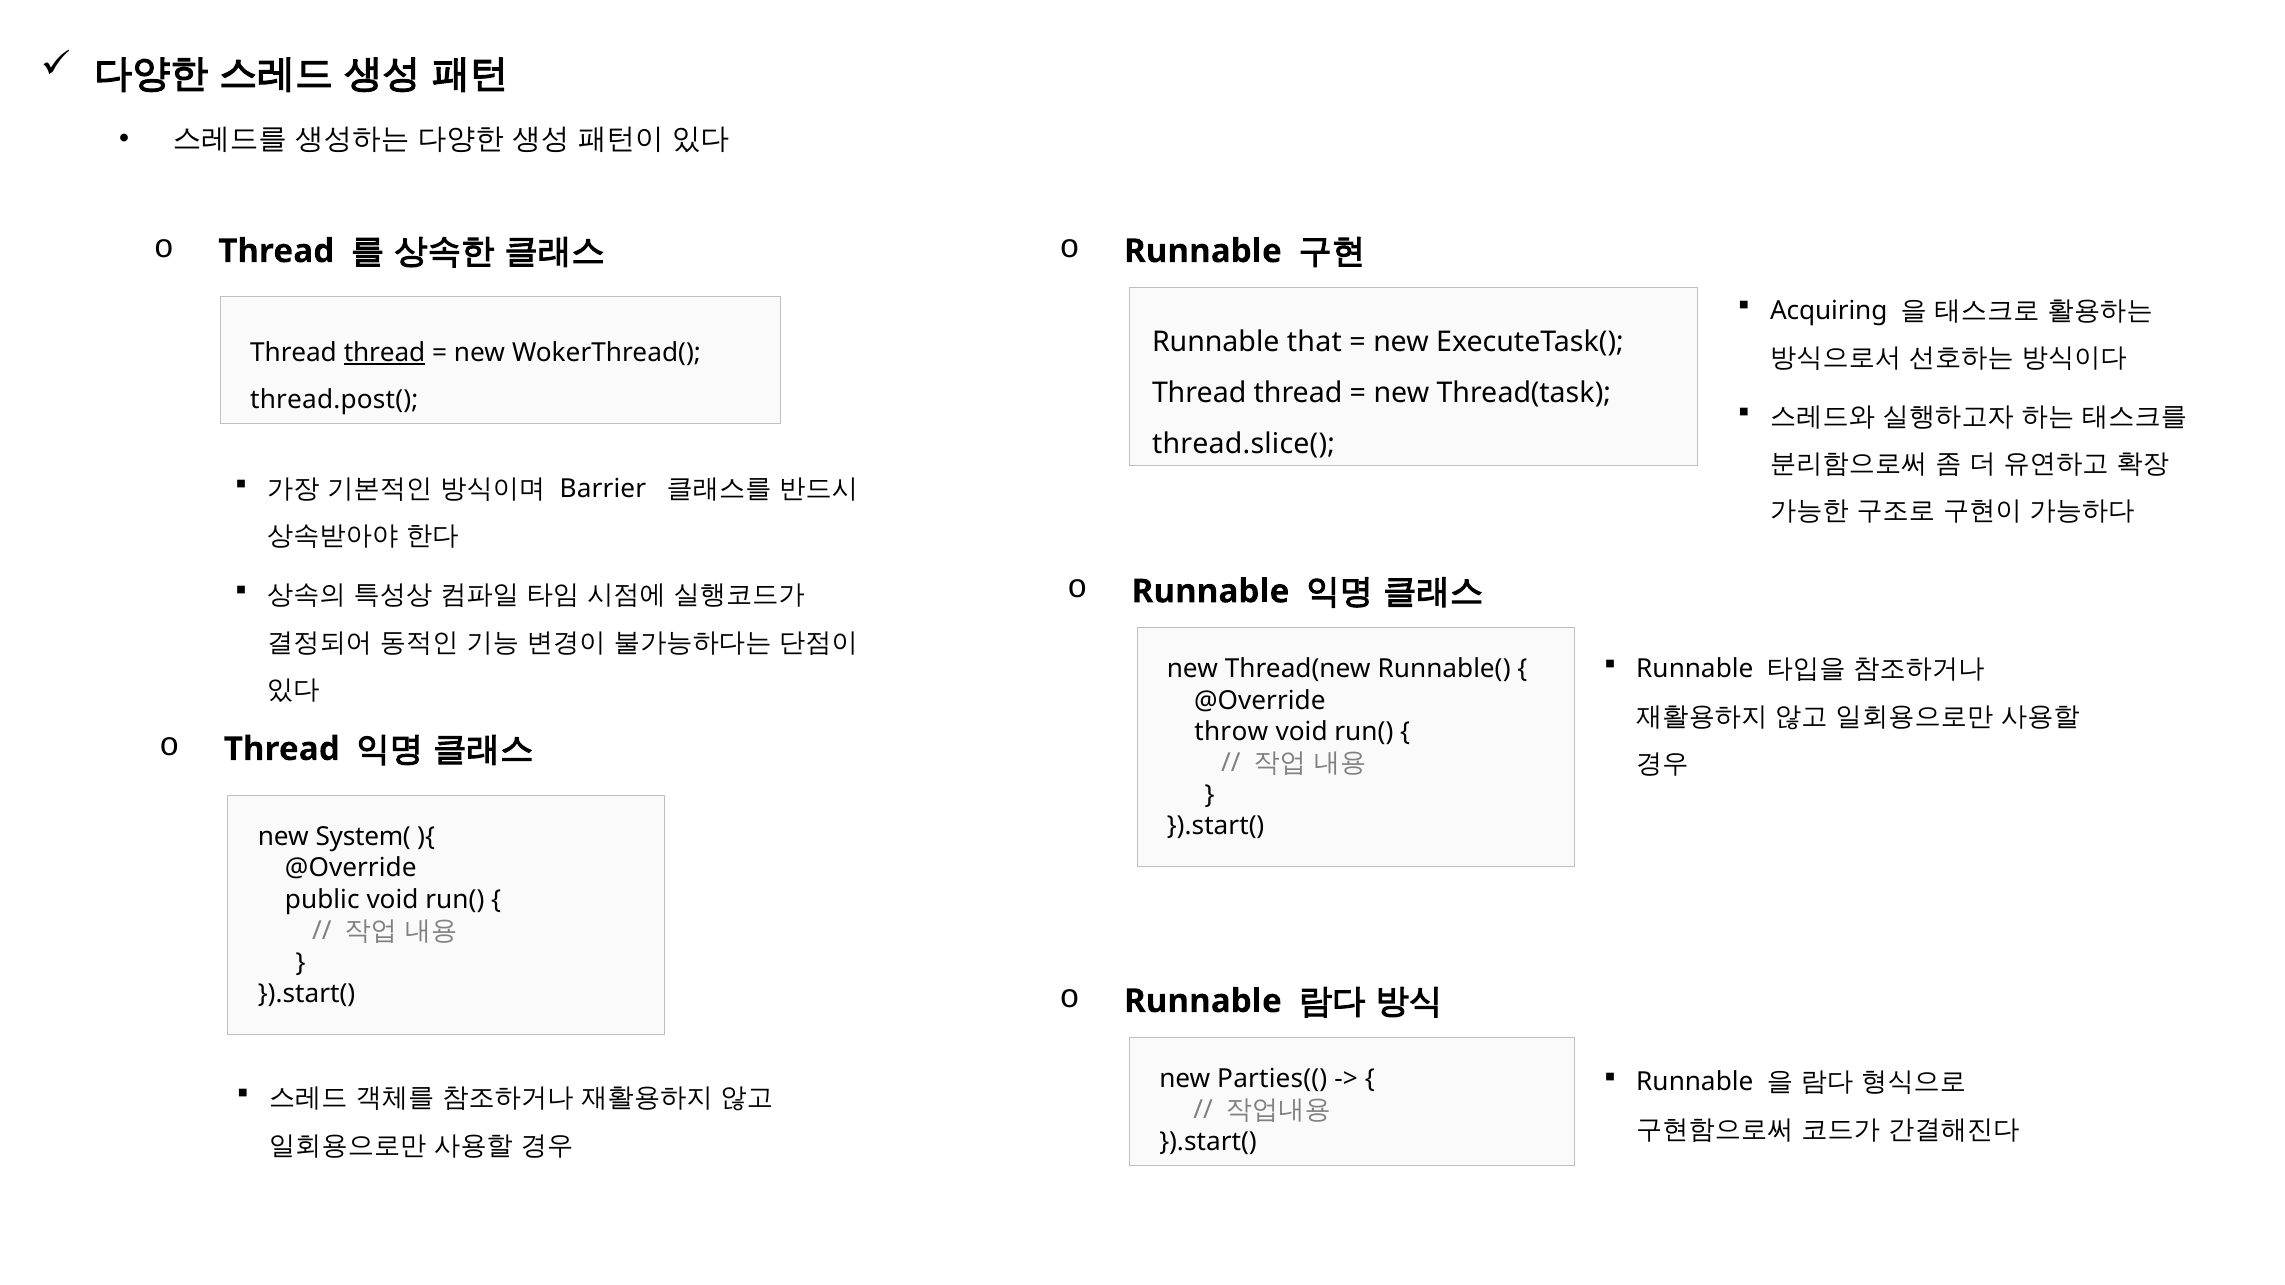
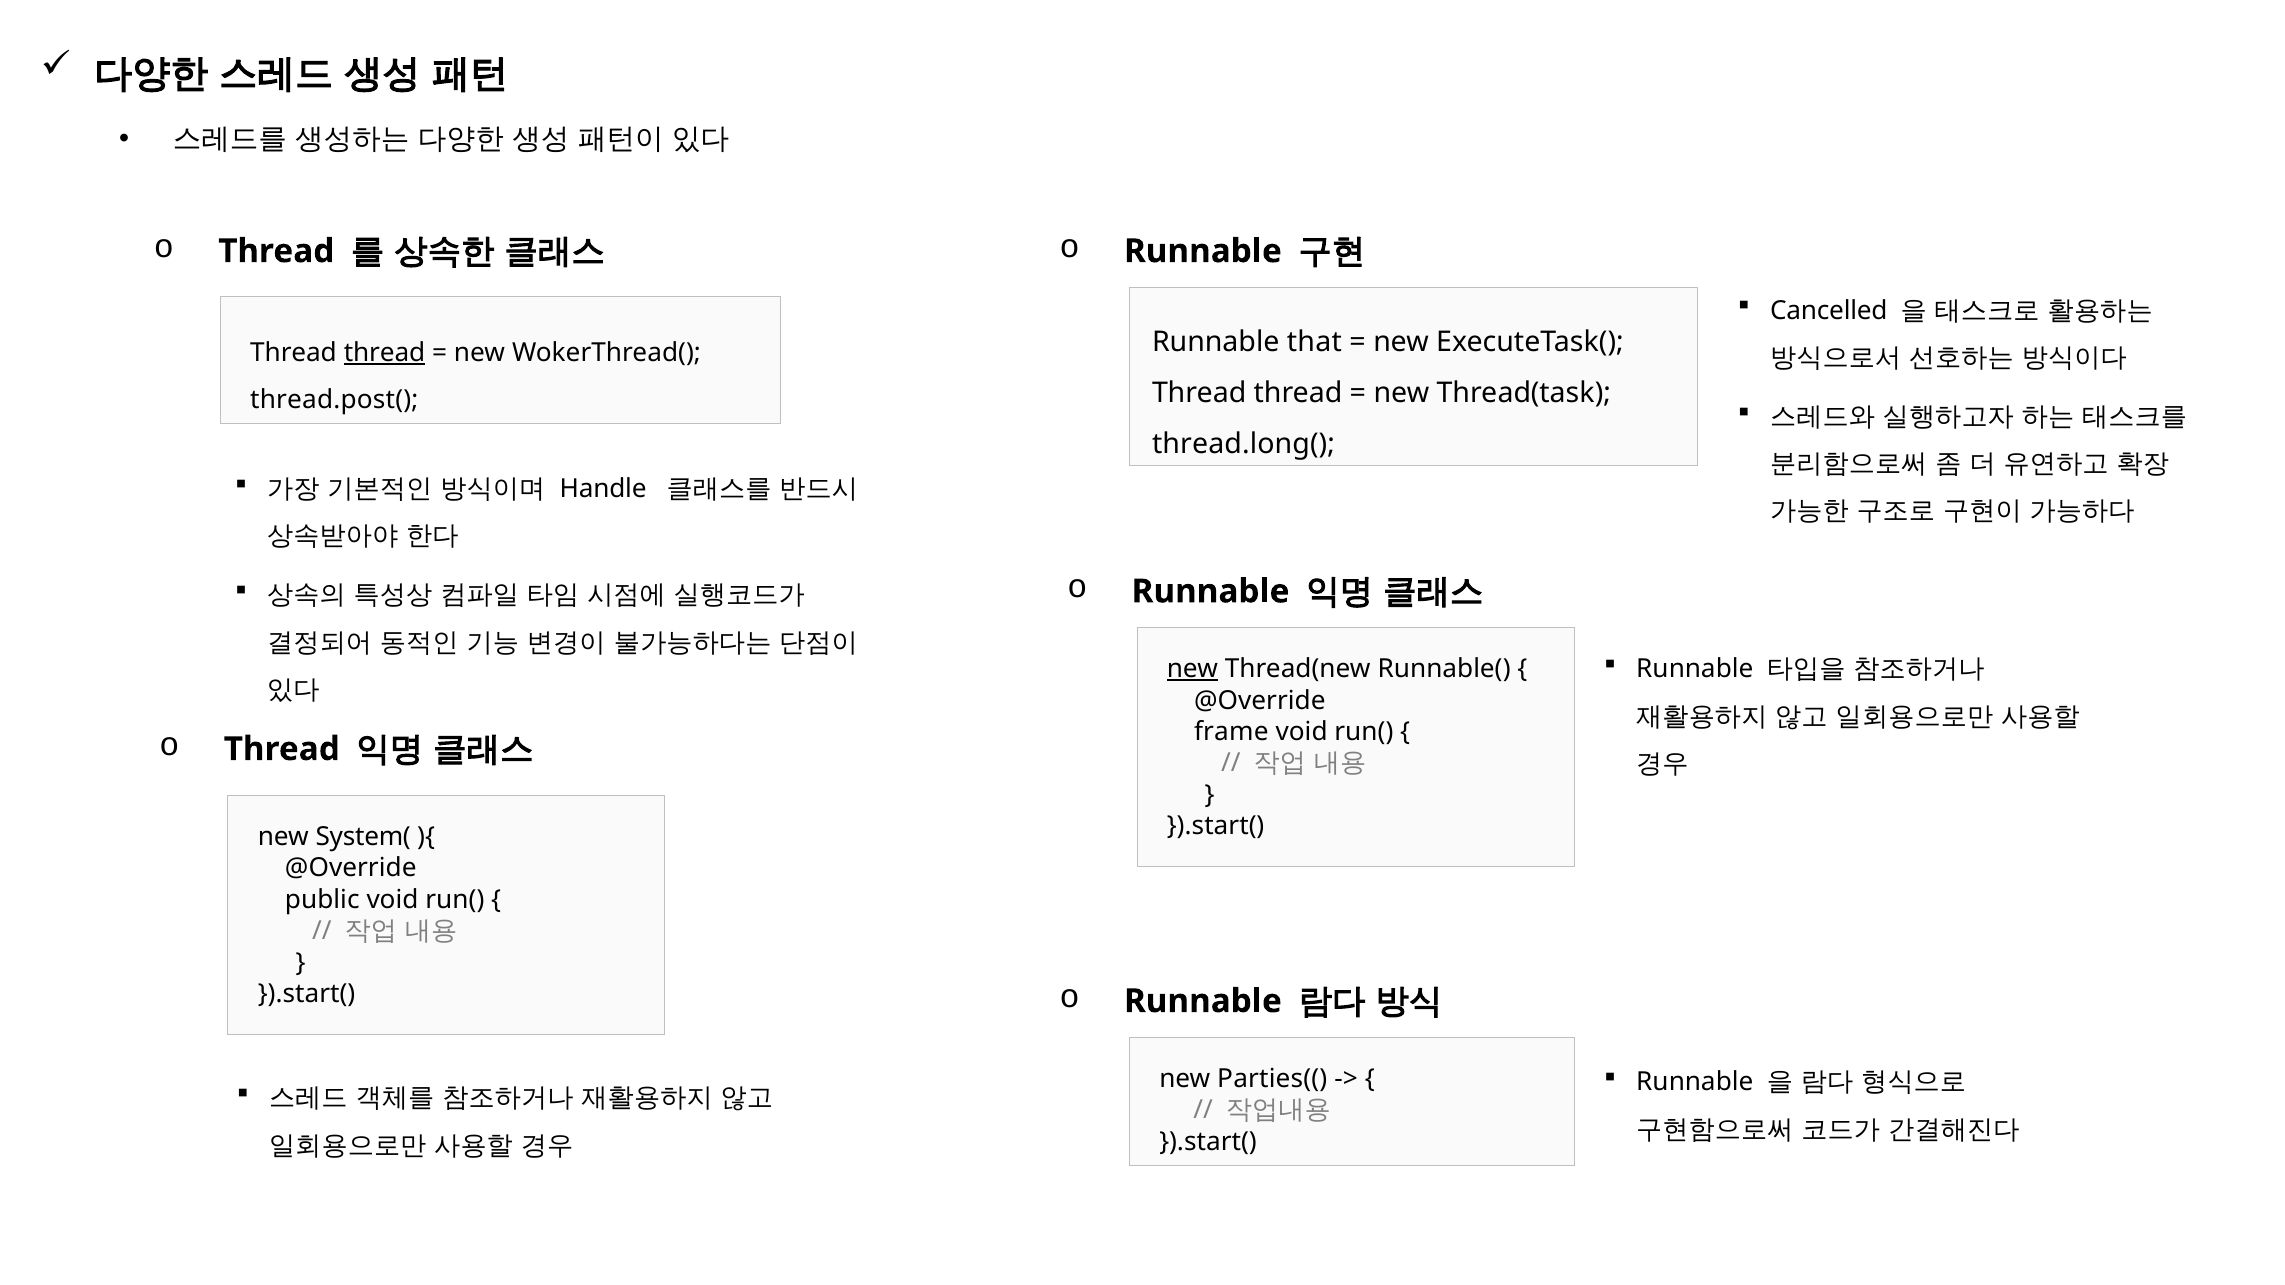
Acquiring: Acquiring -> Cancelled
thread.slice(: thread.slice( -> thread.long(
Barrier: Barrier -> Handle
new at (1192, 669) underline: none -> present
throw: throw -> frame
